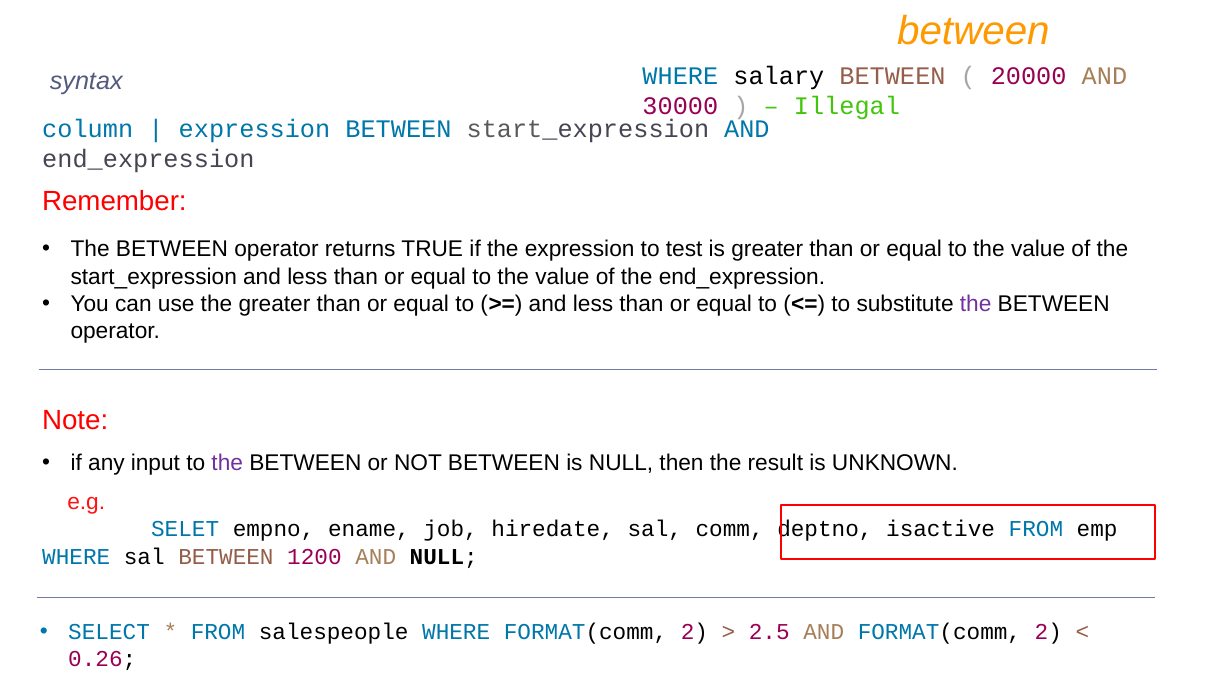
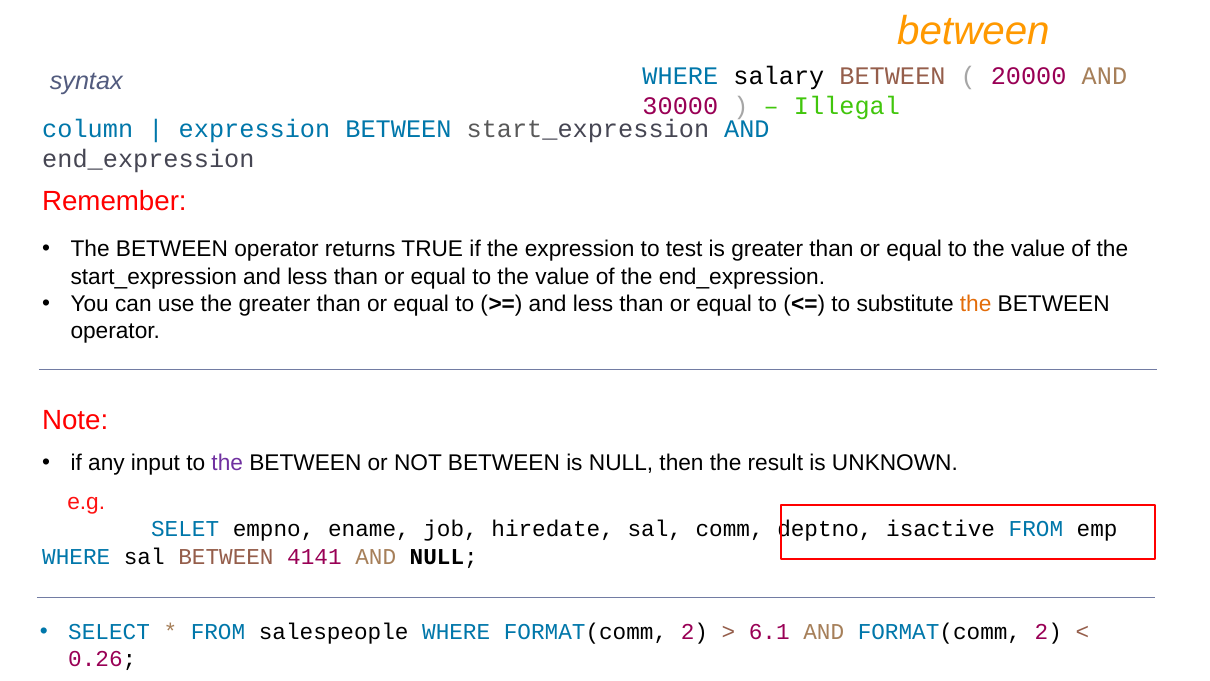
the at (976, 304) colour: purple -> orange
1200: 1200 -> 4141
2.5: 2.5 -> 6.1
